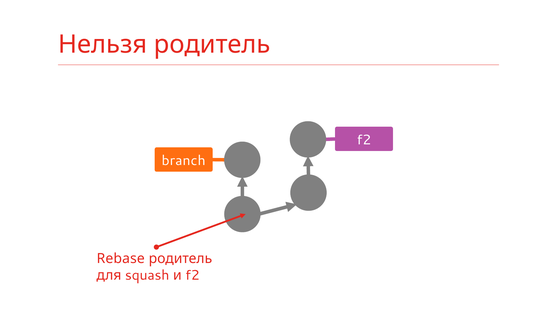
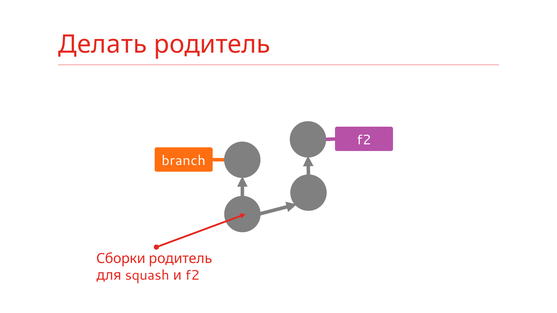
Нельзя: Нельзя -> Делать
Rebase: Rebase -> Сборки
